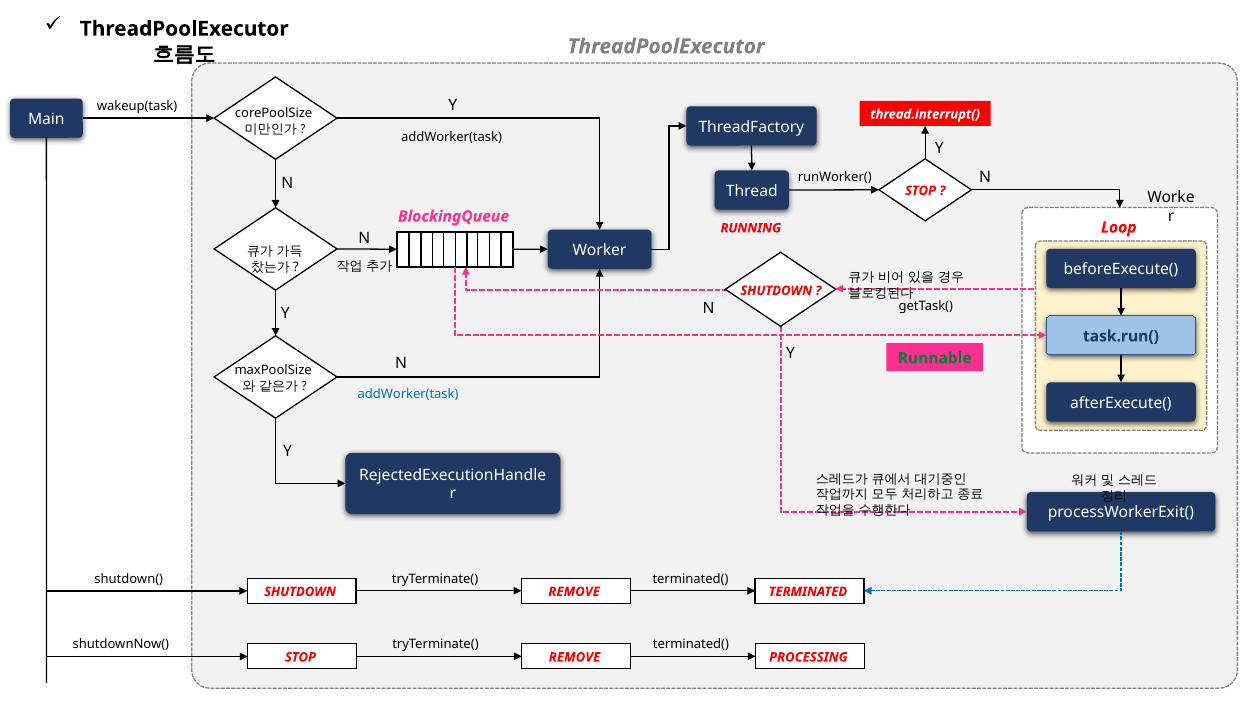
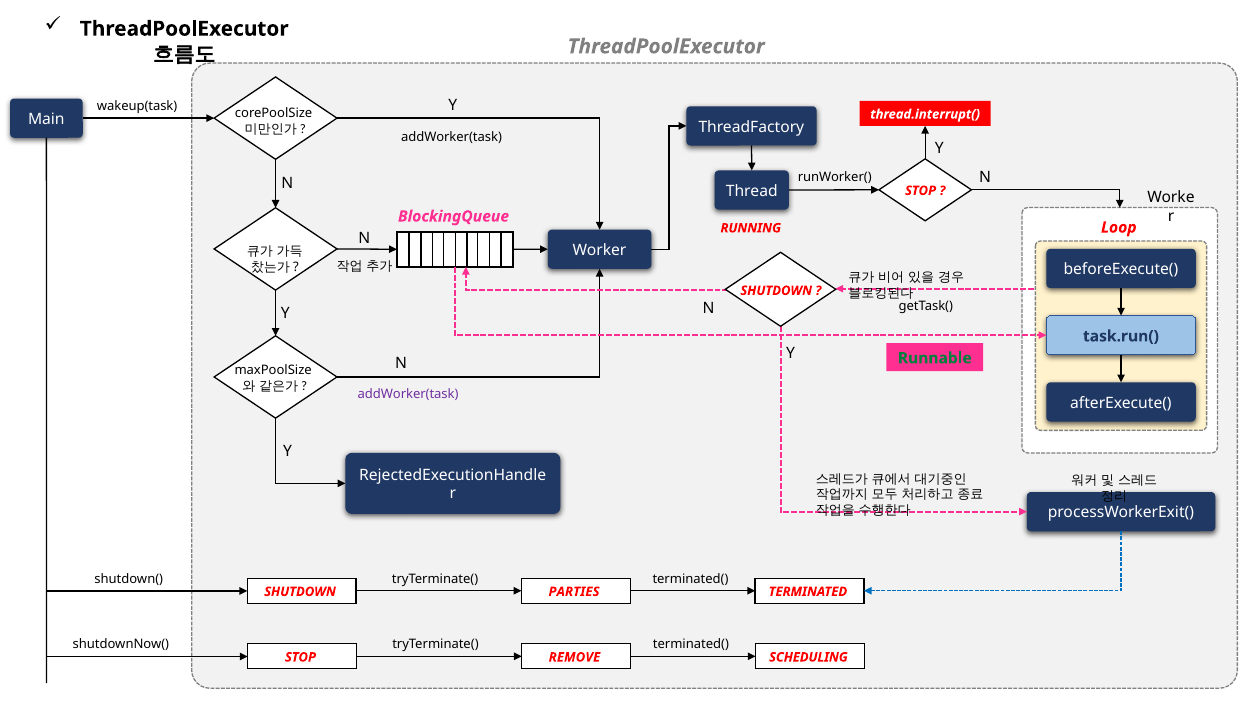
addWorker(task at (408, 395) colour: blue -> purple
SHUTDOWN REMOVE: REMOVE -> PARTIES
PROCESSING: PROCESSING -> SCHEDULING
